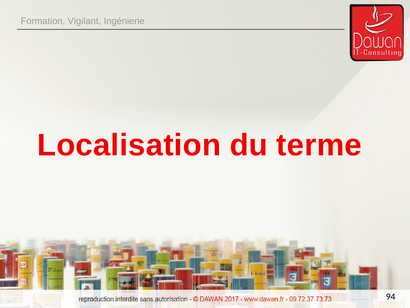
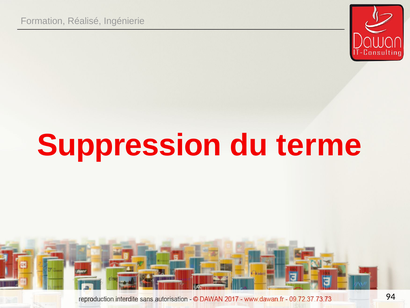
Vigilant: Vigilant -> Réalisé
Localisation: Localisation -> Suppression
